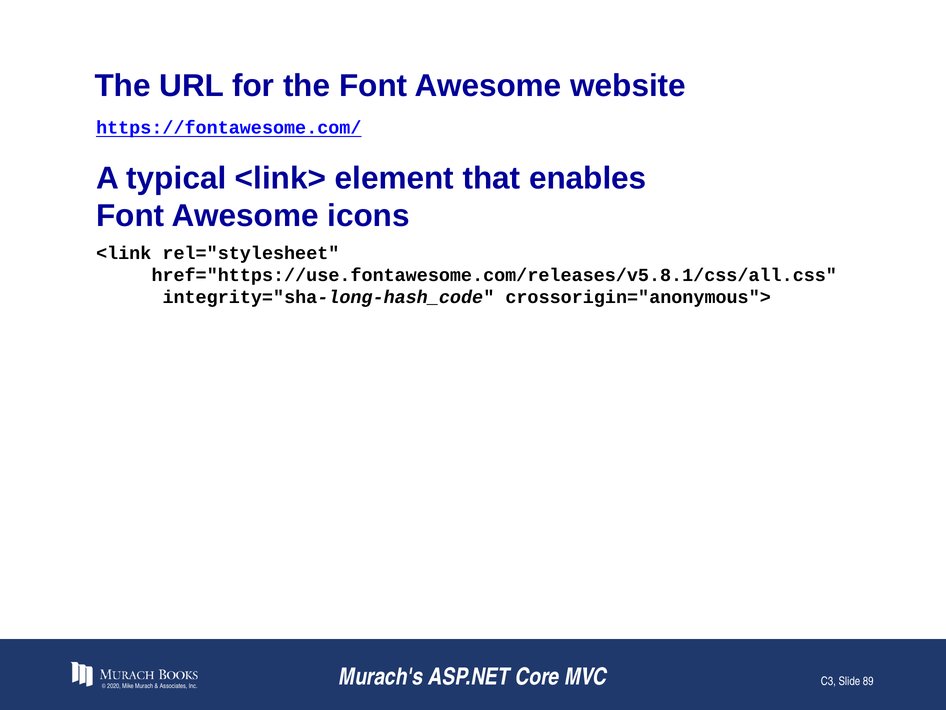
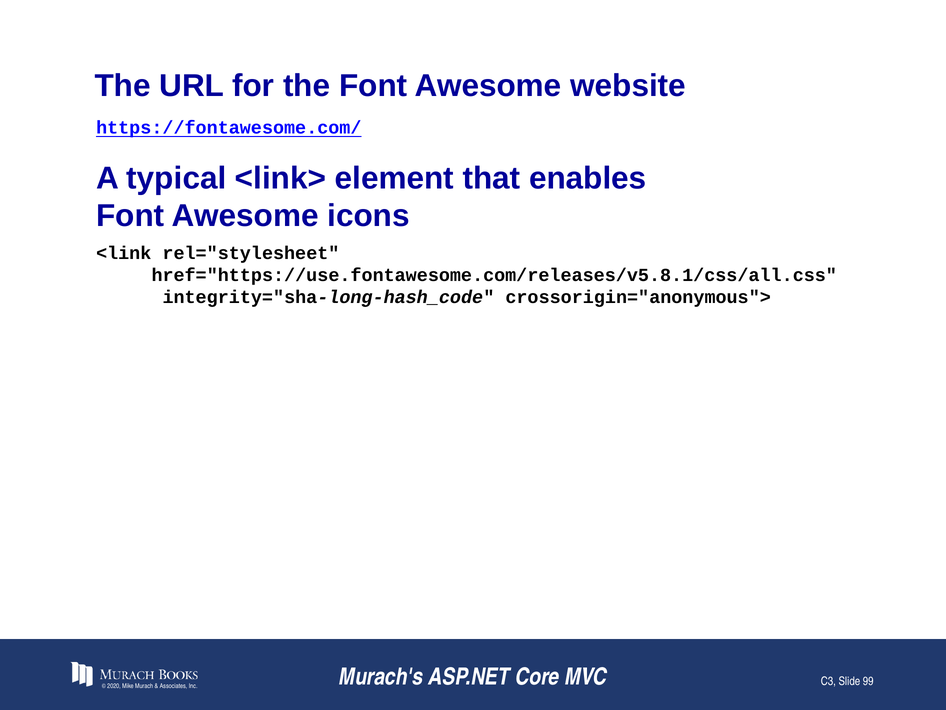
89: 89 -> 99
